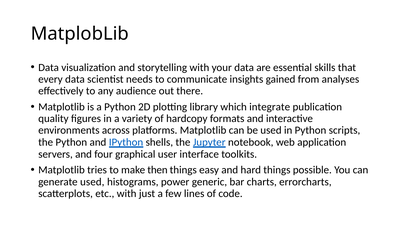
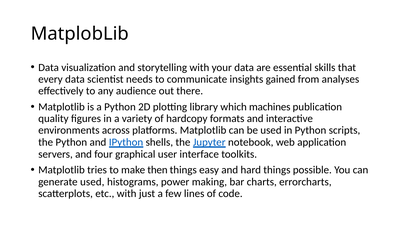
integrate: integrate -> machines
generic: generic -> making
